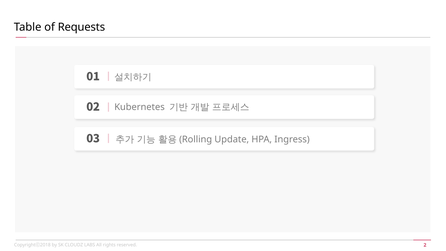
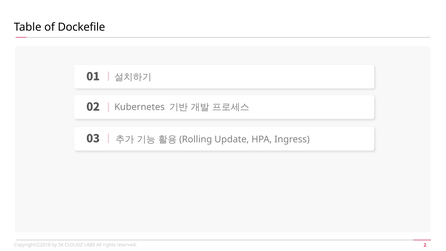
Requests: Requests -> Dockefile
